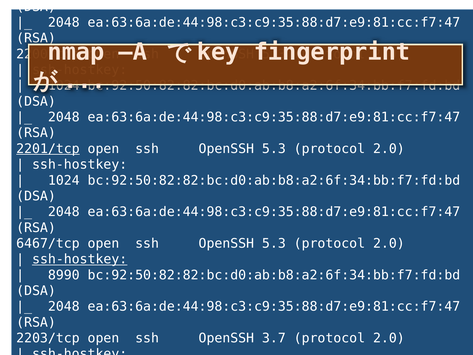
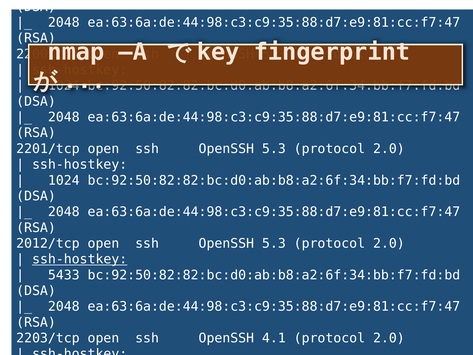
2201/tcp underline: present -> none
6467/tcp: 6467/tcp -> 2012/tcp
8990: 8990 -> 5433
3.7: 3.7 -> 4.1
